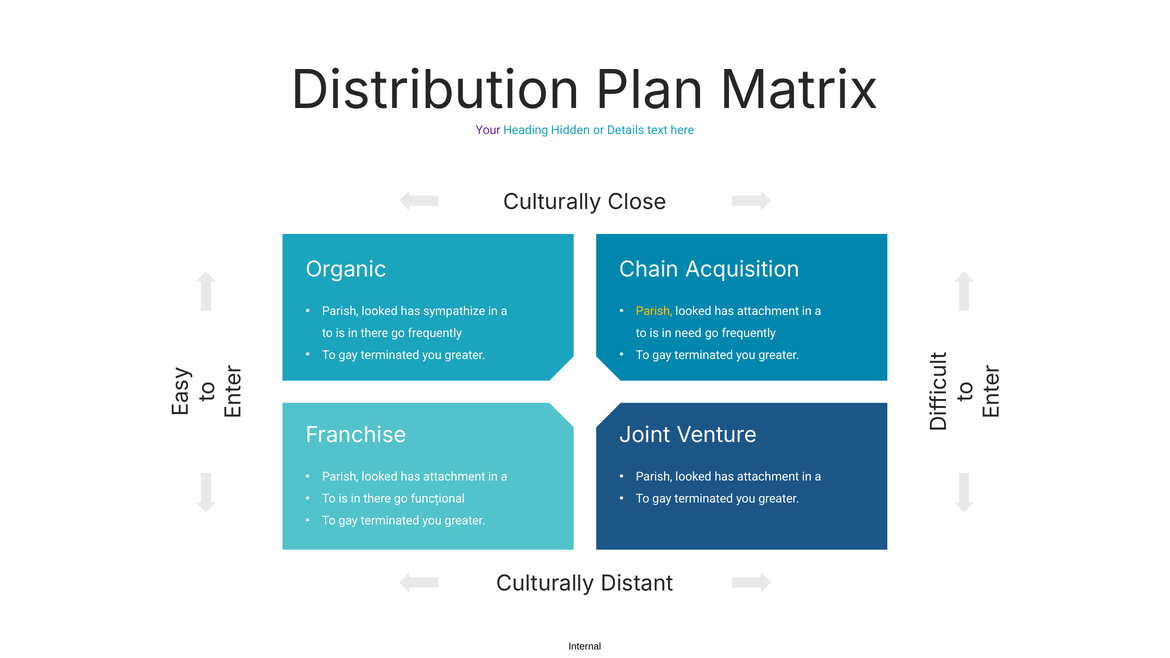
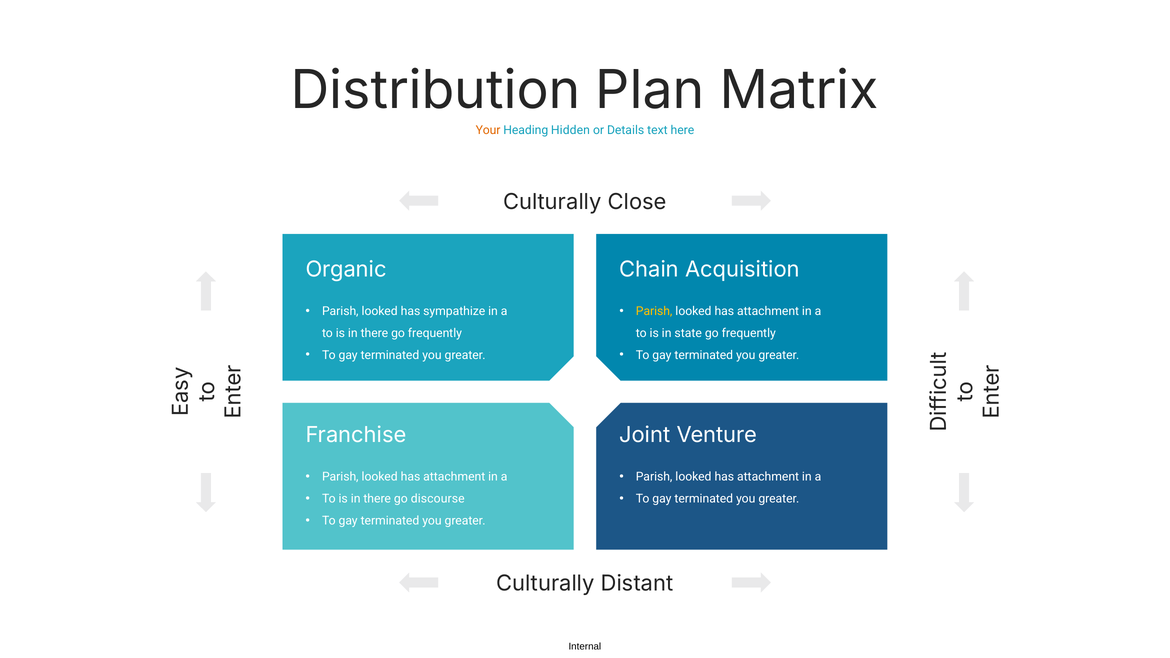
Your colour: purple -> orange
need: need -> state
funcțional: funcțional -> discourse
